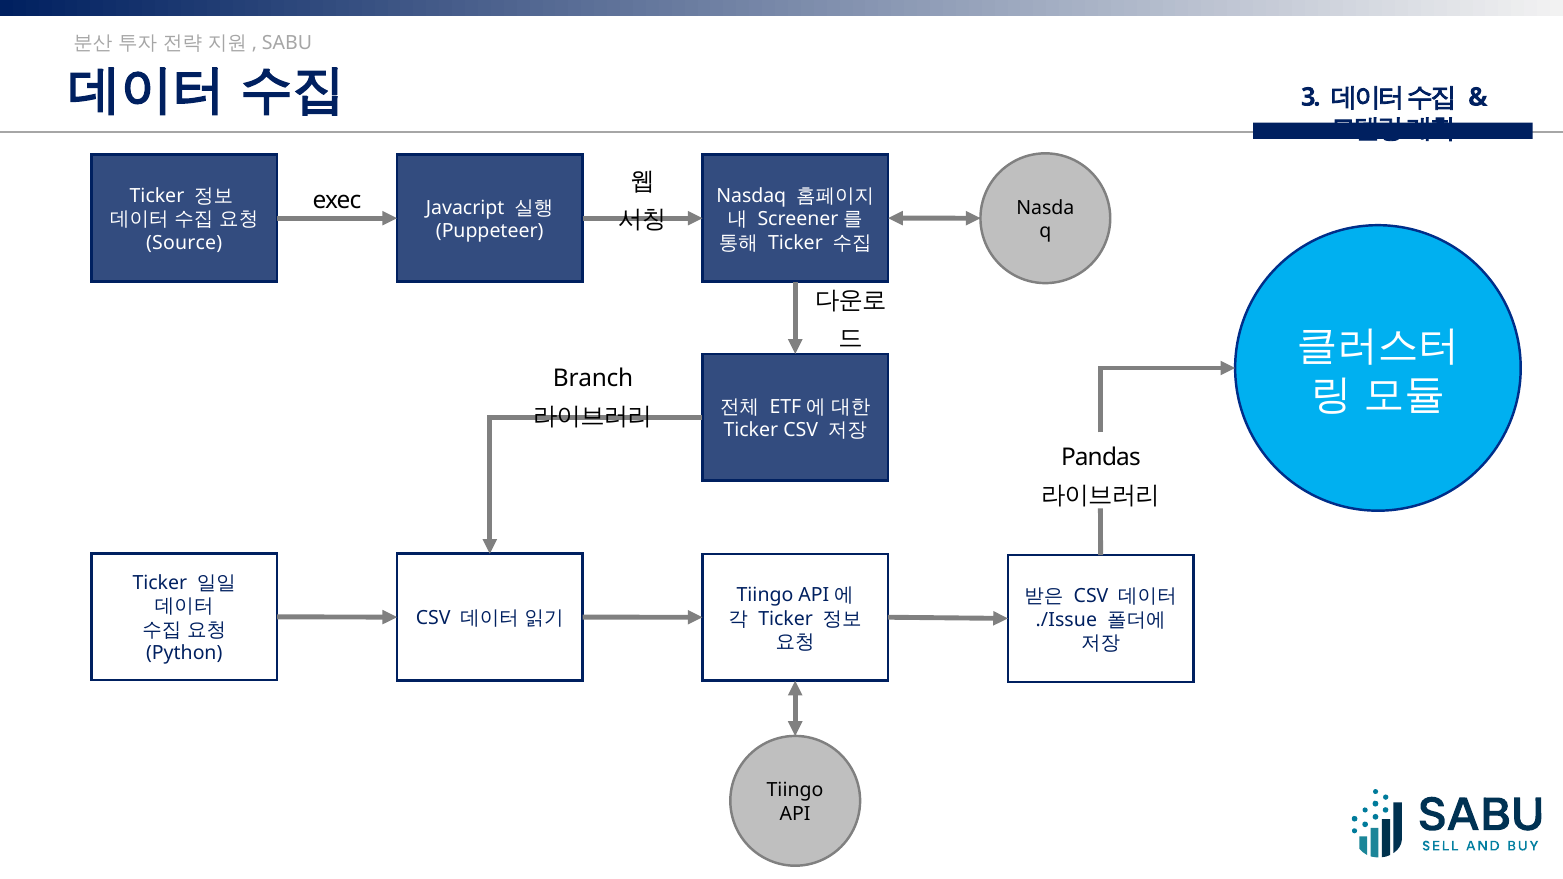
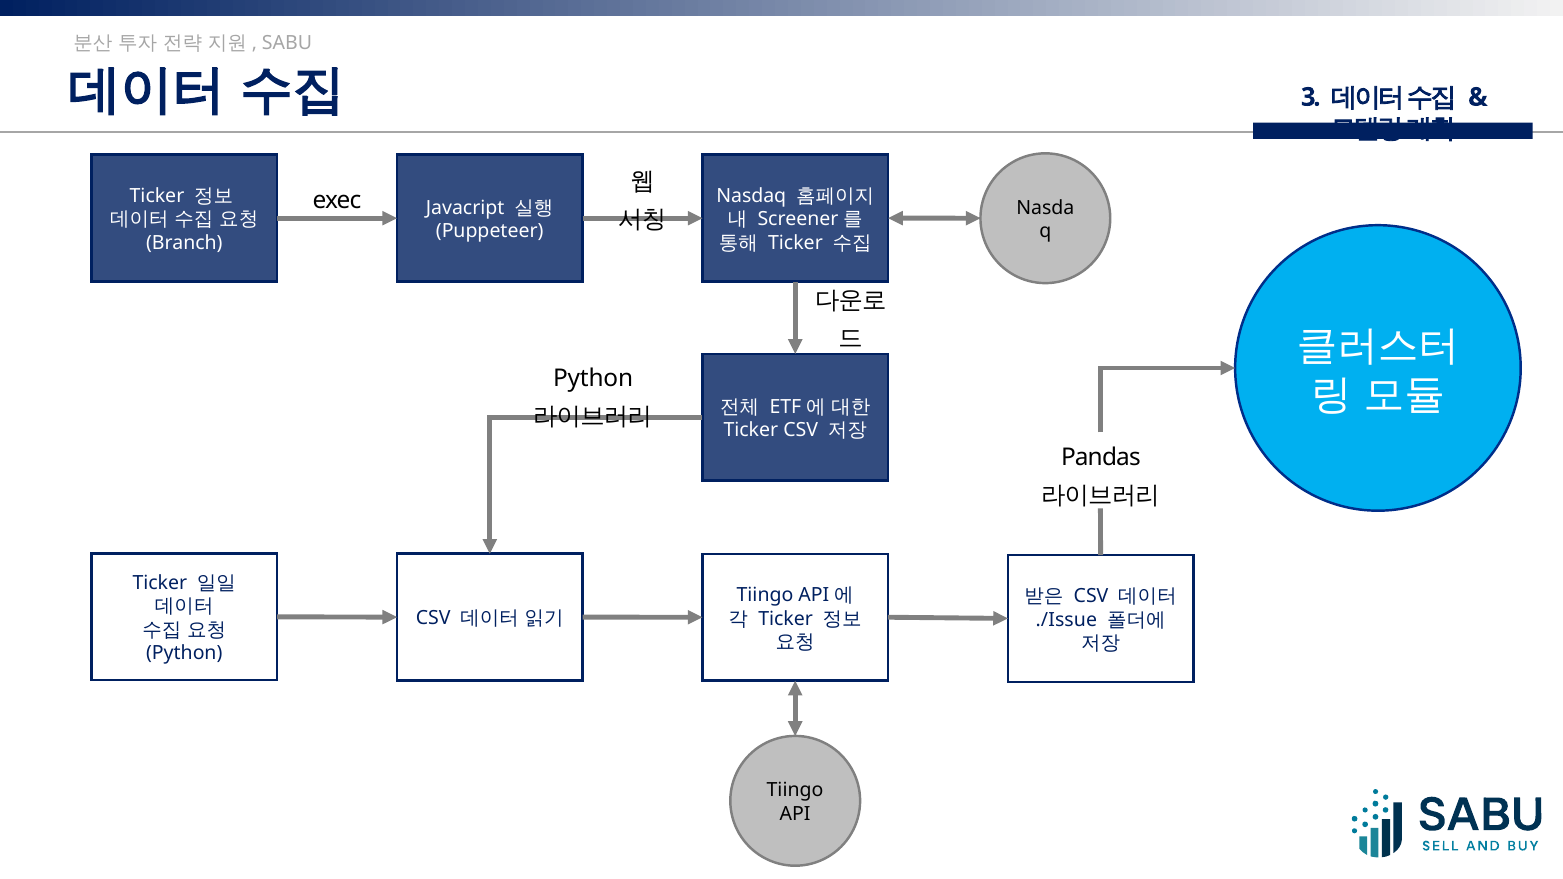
Source: Source -> Branch
Branch at (593, 378): Branch -> Python
